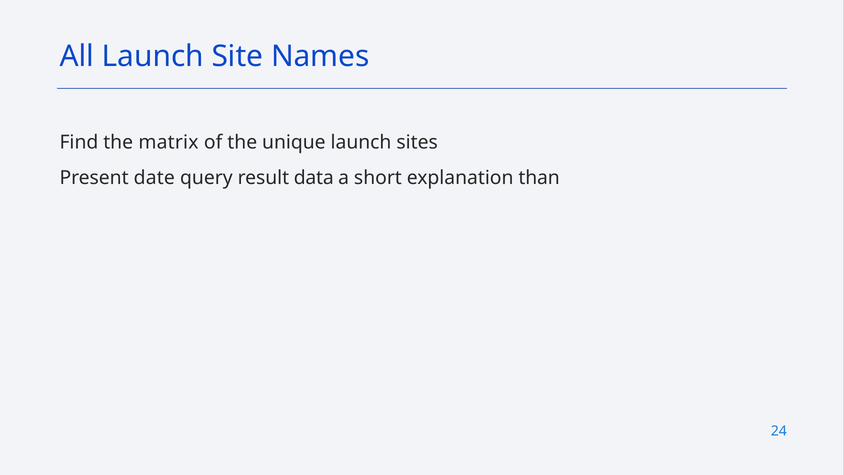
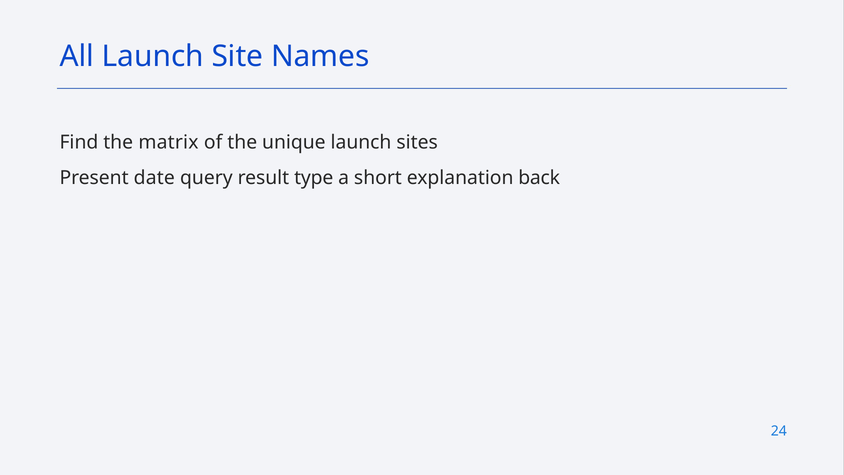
data: data -> type
than: than -> back
